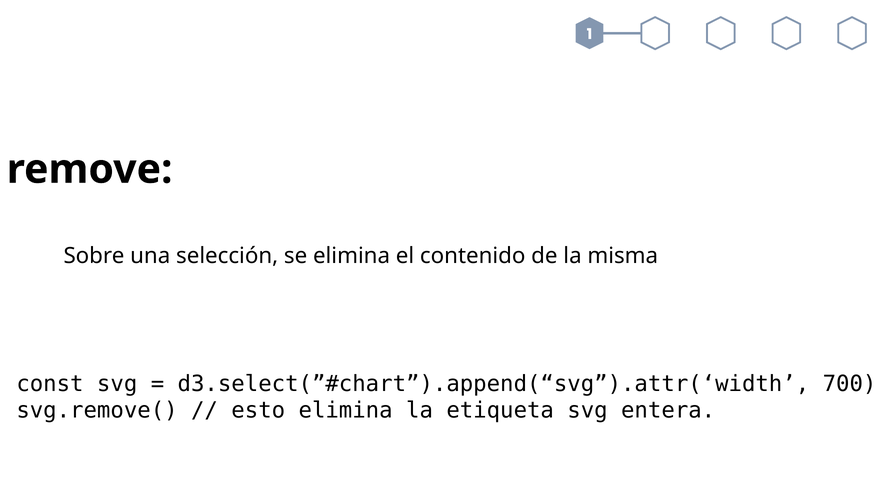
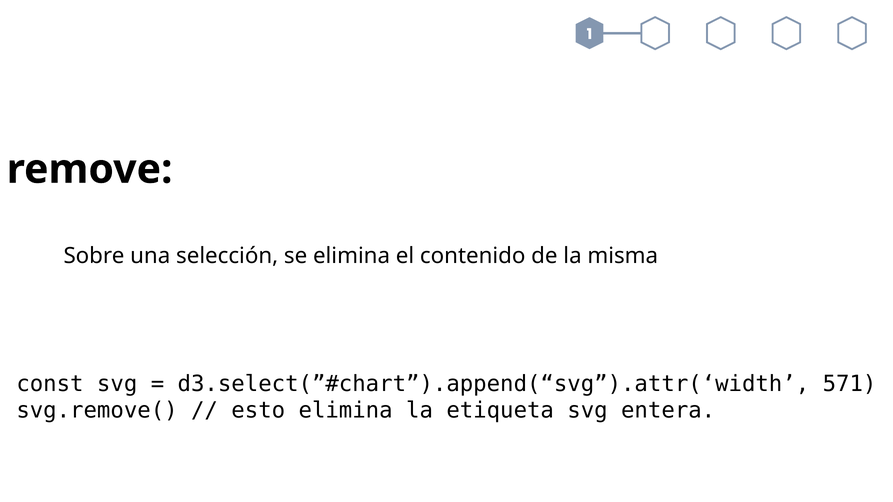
700: 700 -> 571
